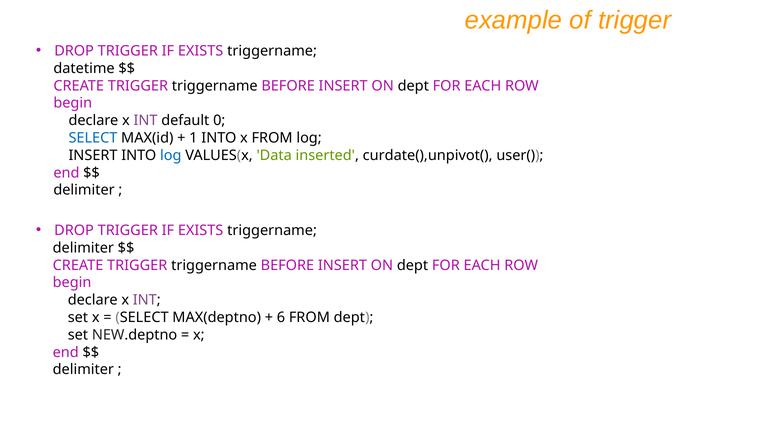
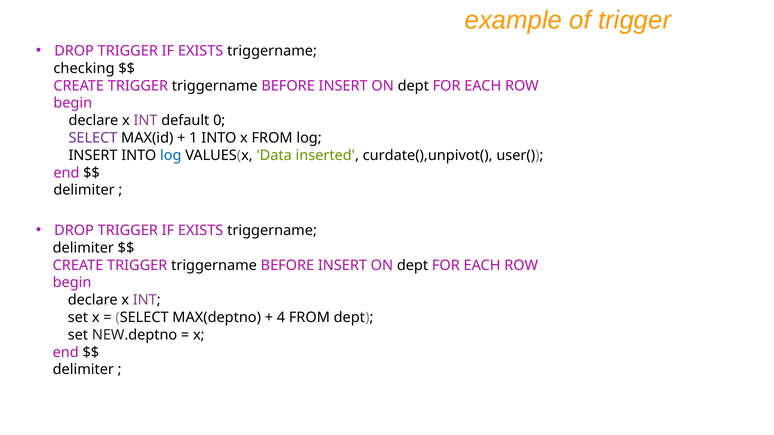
datetime: datetime -> checking
SELECT at (93, 138) colour: blue -> purple
6: 6 -> 4
